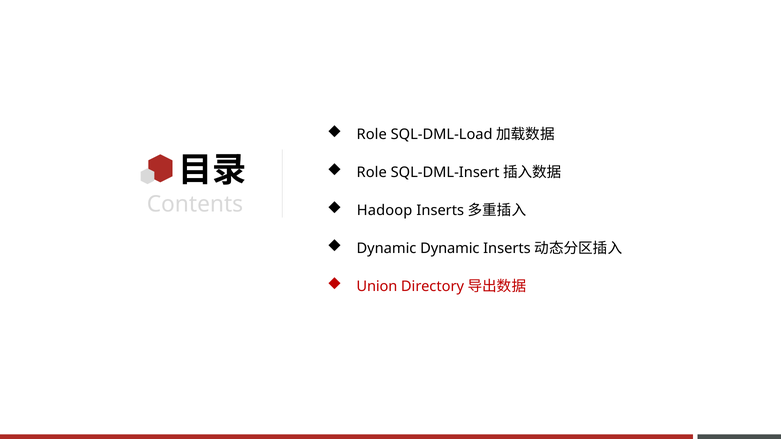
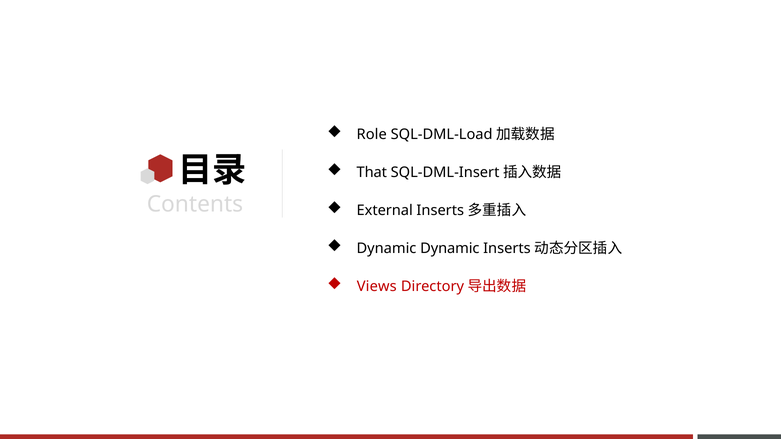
Role at (372, 173): Role -> That
Hadoop: Hadoop -> External
Union: Union -> Views
